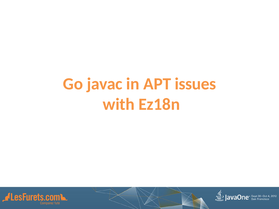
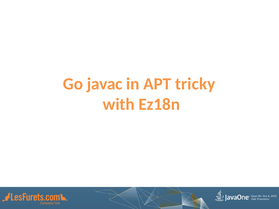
issues: issues -> tricky
